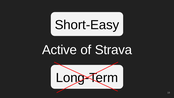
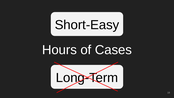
Active: Active -> Hours
Strava: Strava -> Cases
